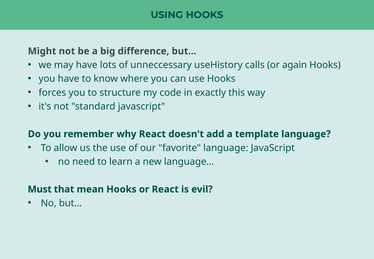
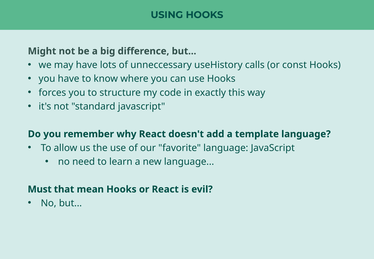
again: again -> const
